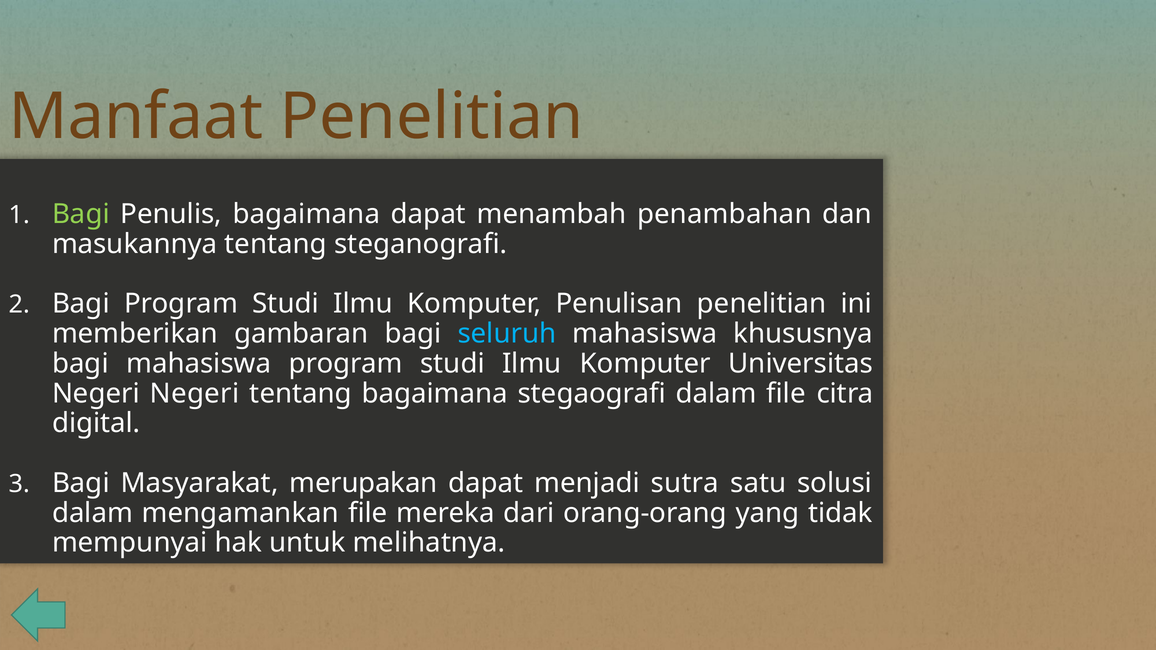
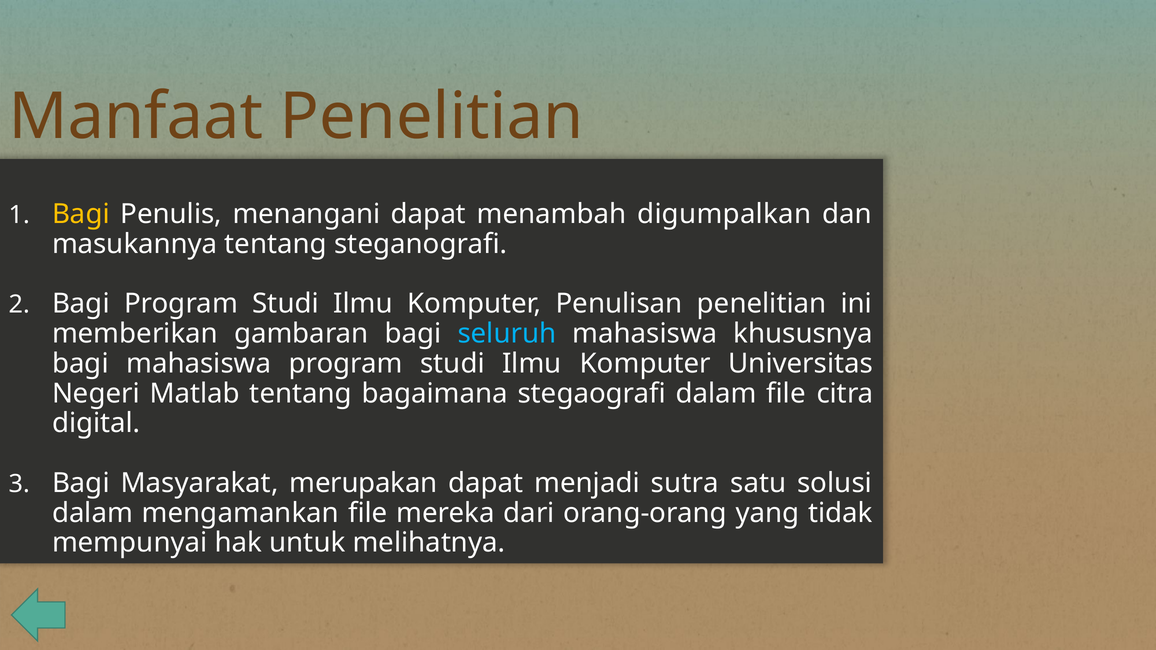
Bagi at (81, 214) colour: light green -> yellow
Penulis bagaimana: bagaimana -> menangani
penambahan: penambahan -> digumpalkan
Negeri Negeri: Negeri -> Matlab
